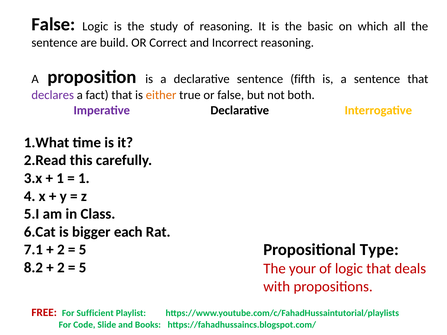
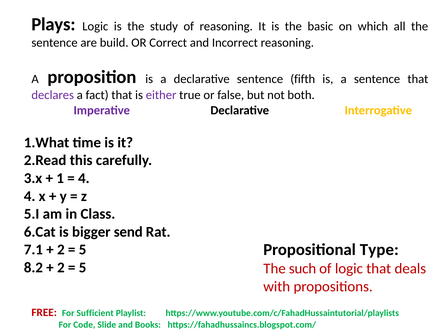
False at (53, 24): False -> Plays
either colour: orange -> purple
1 at (84, 178): 1 -> 4
each: each -> send
your: your -> such
